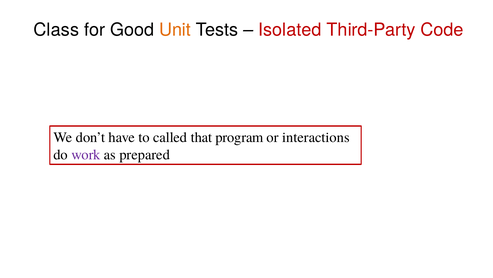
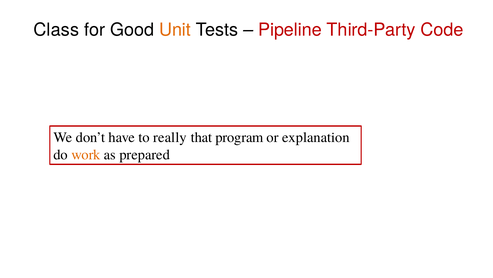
Isolated: Isolated -> Pipeline
called: called -> really
interactions: interactions -> explanation
work colour: purple -> orange
